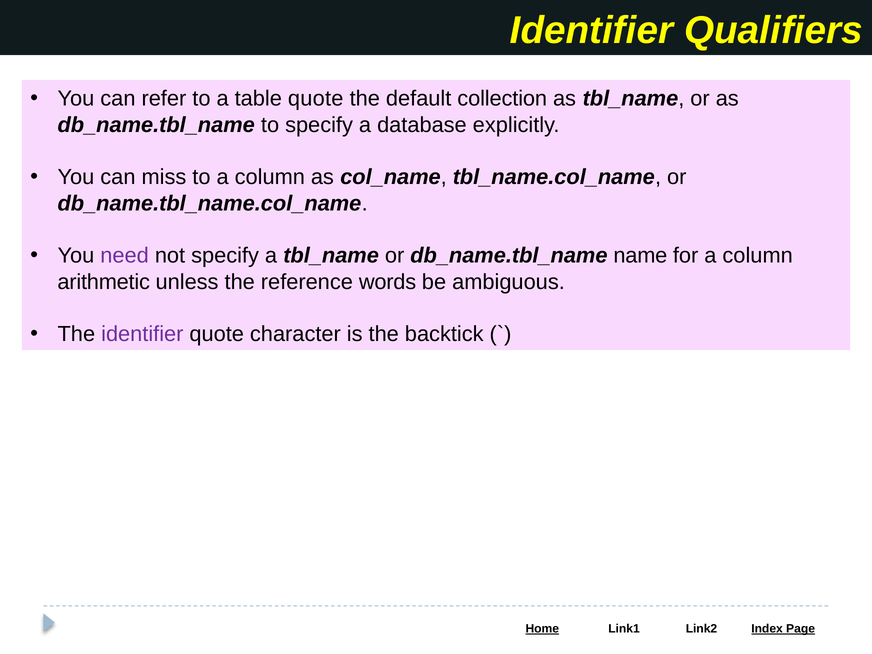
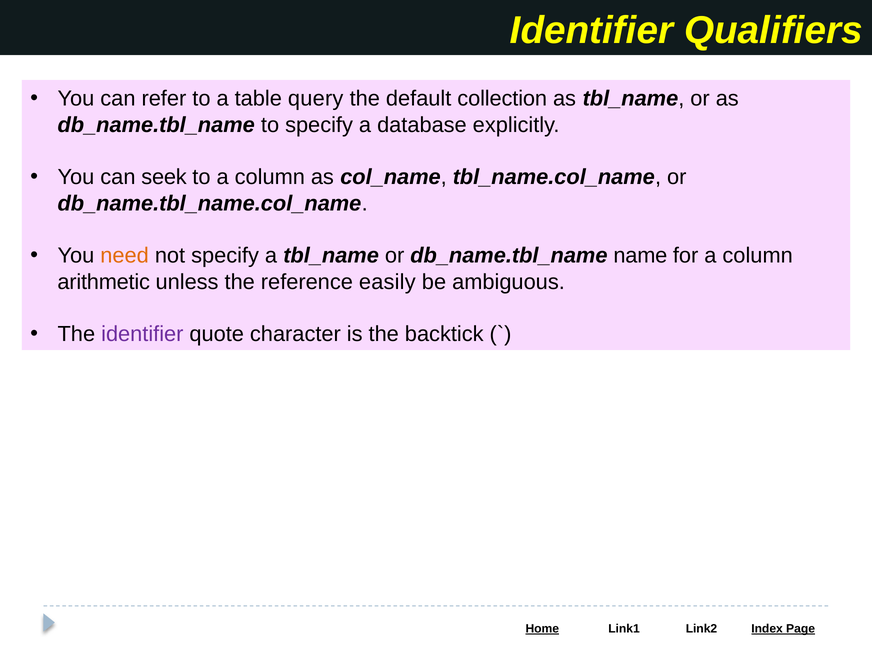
table quote: quote -> query
miss: miss -> seek
need colour: purple -> orange
words: words -> easily
